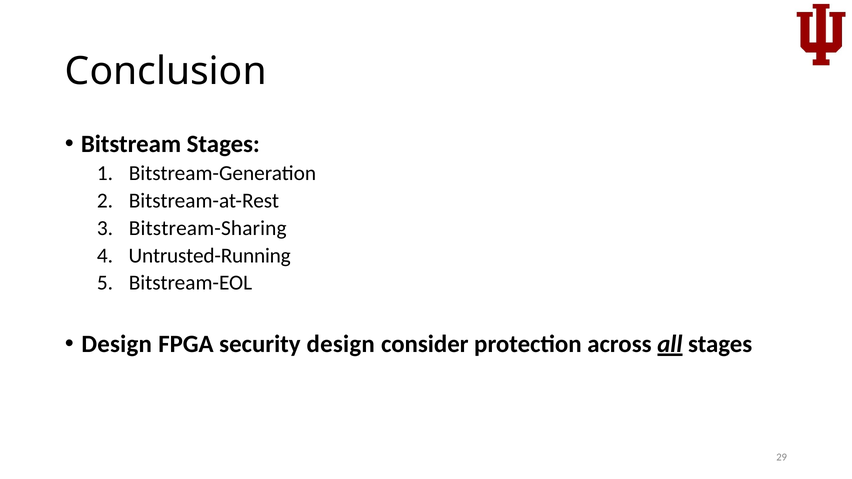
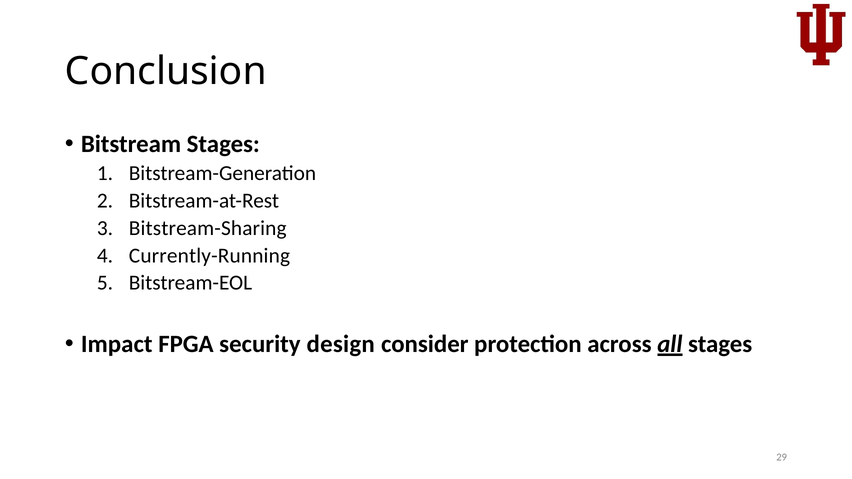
Untrusted-Running: Untrusted-Running -> Currently-Running
Design at (117, 344): Design -> Impact
